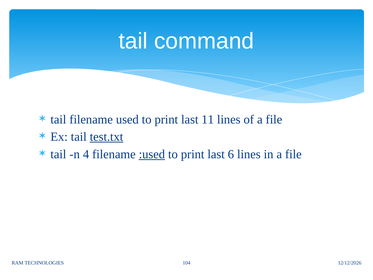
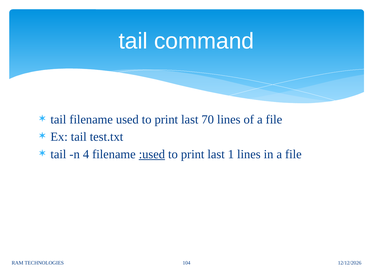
11: 11 -> 70
test.txt underline: present -> none
6: 6 -> 1
